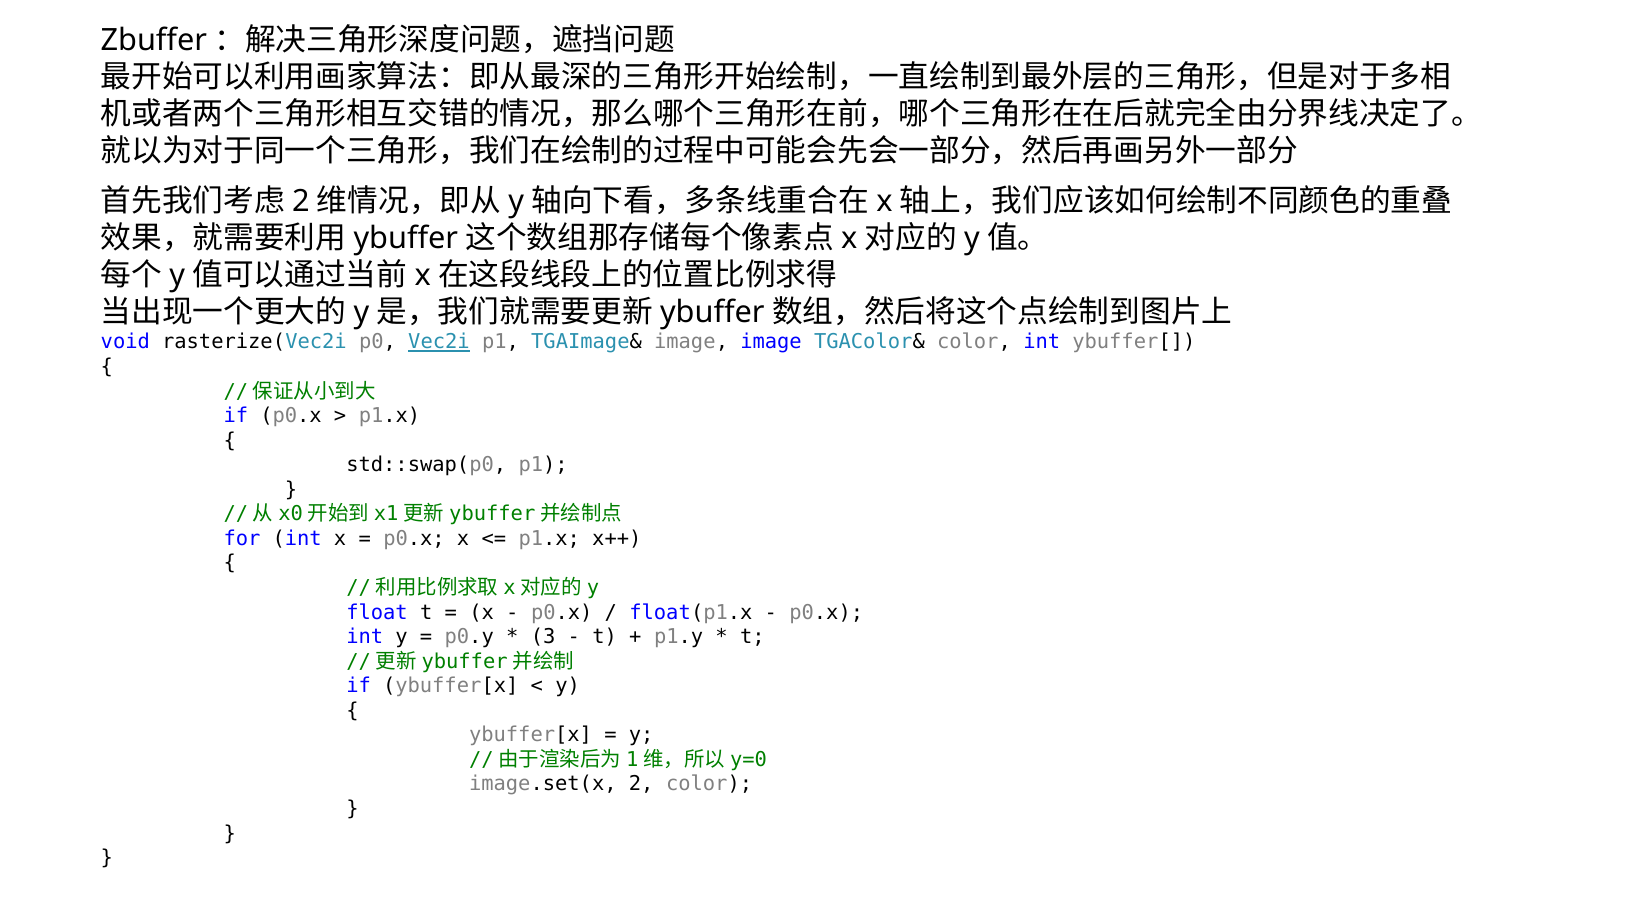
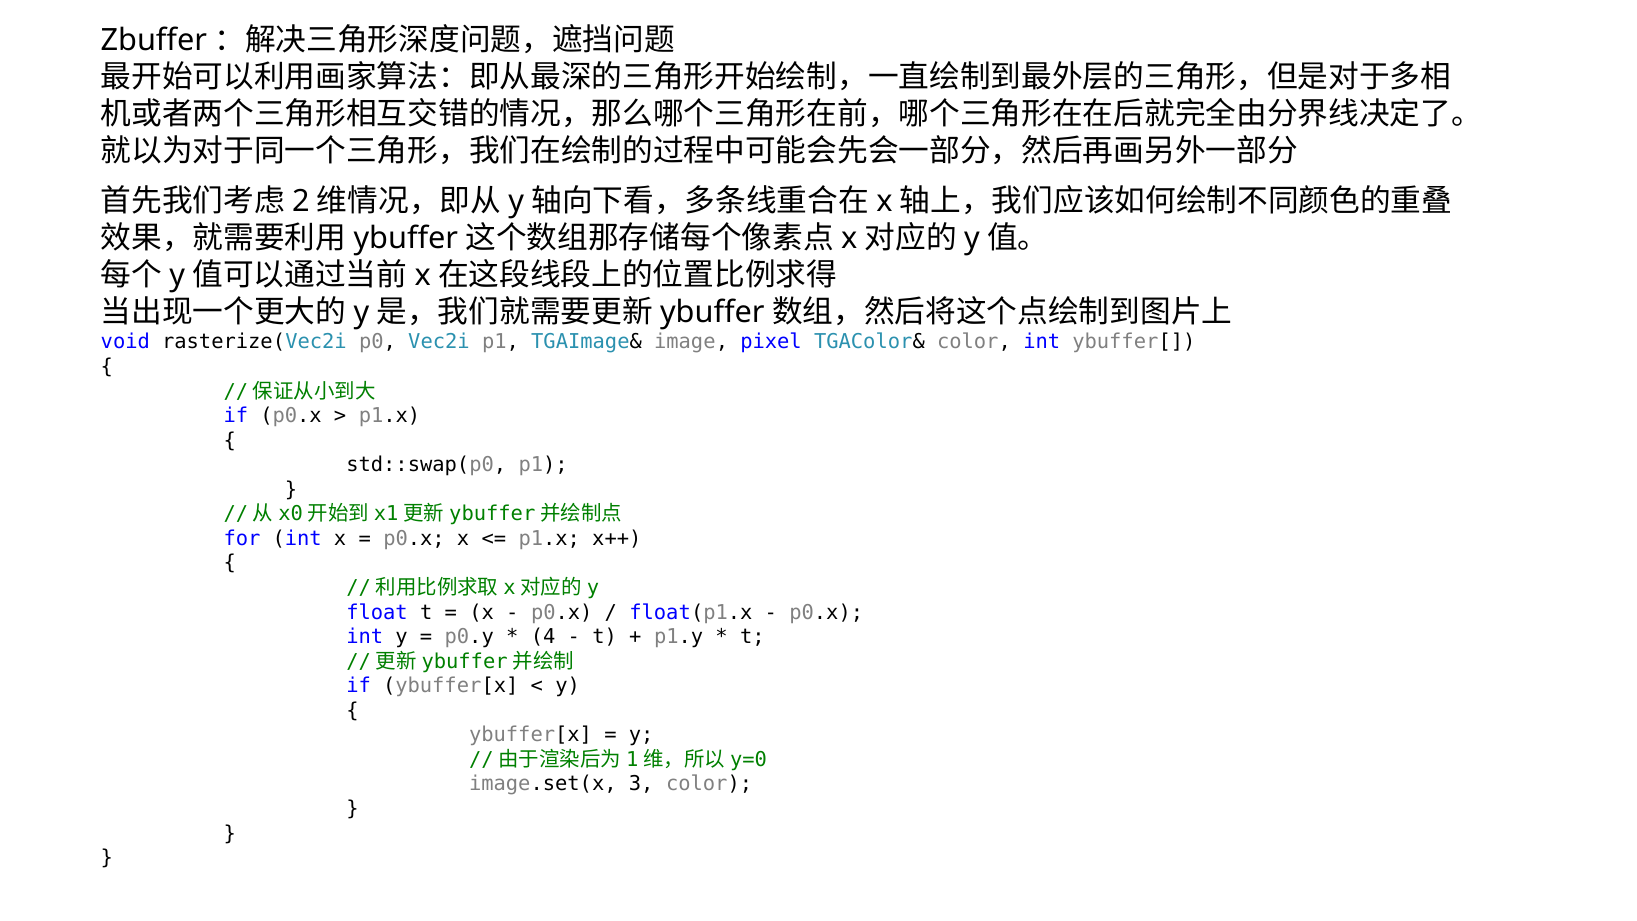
Vec2i underline: present -> none
image image: image -> pixel
3: 3 -> 4
2: 2 -> 3
